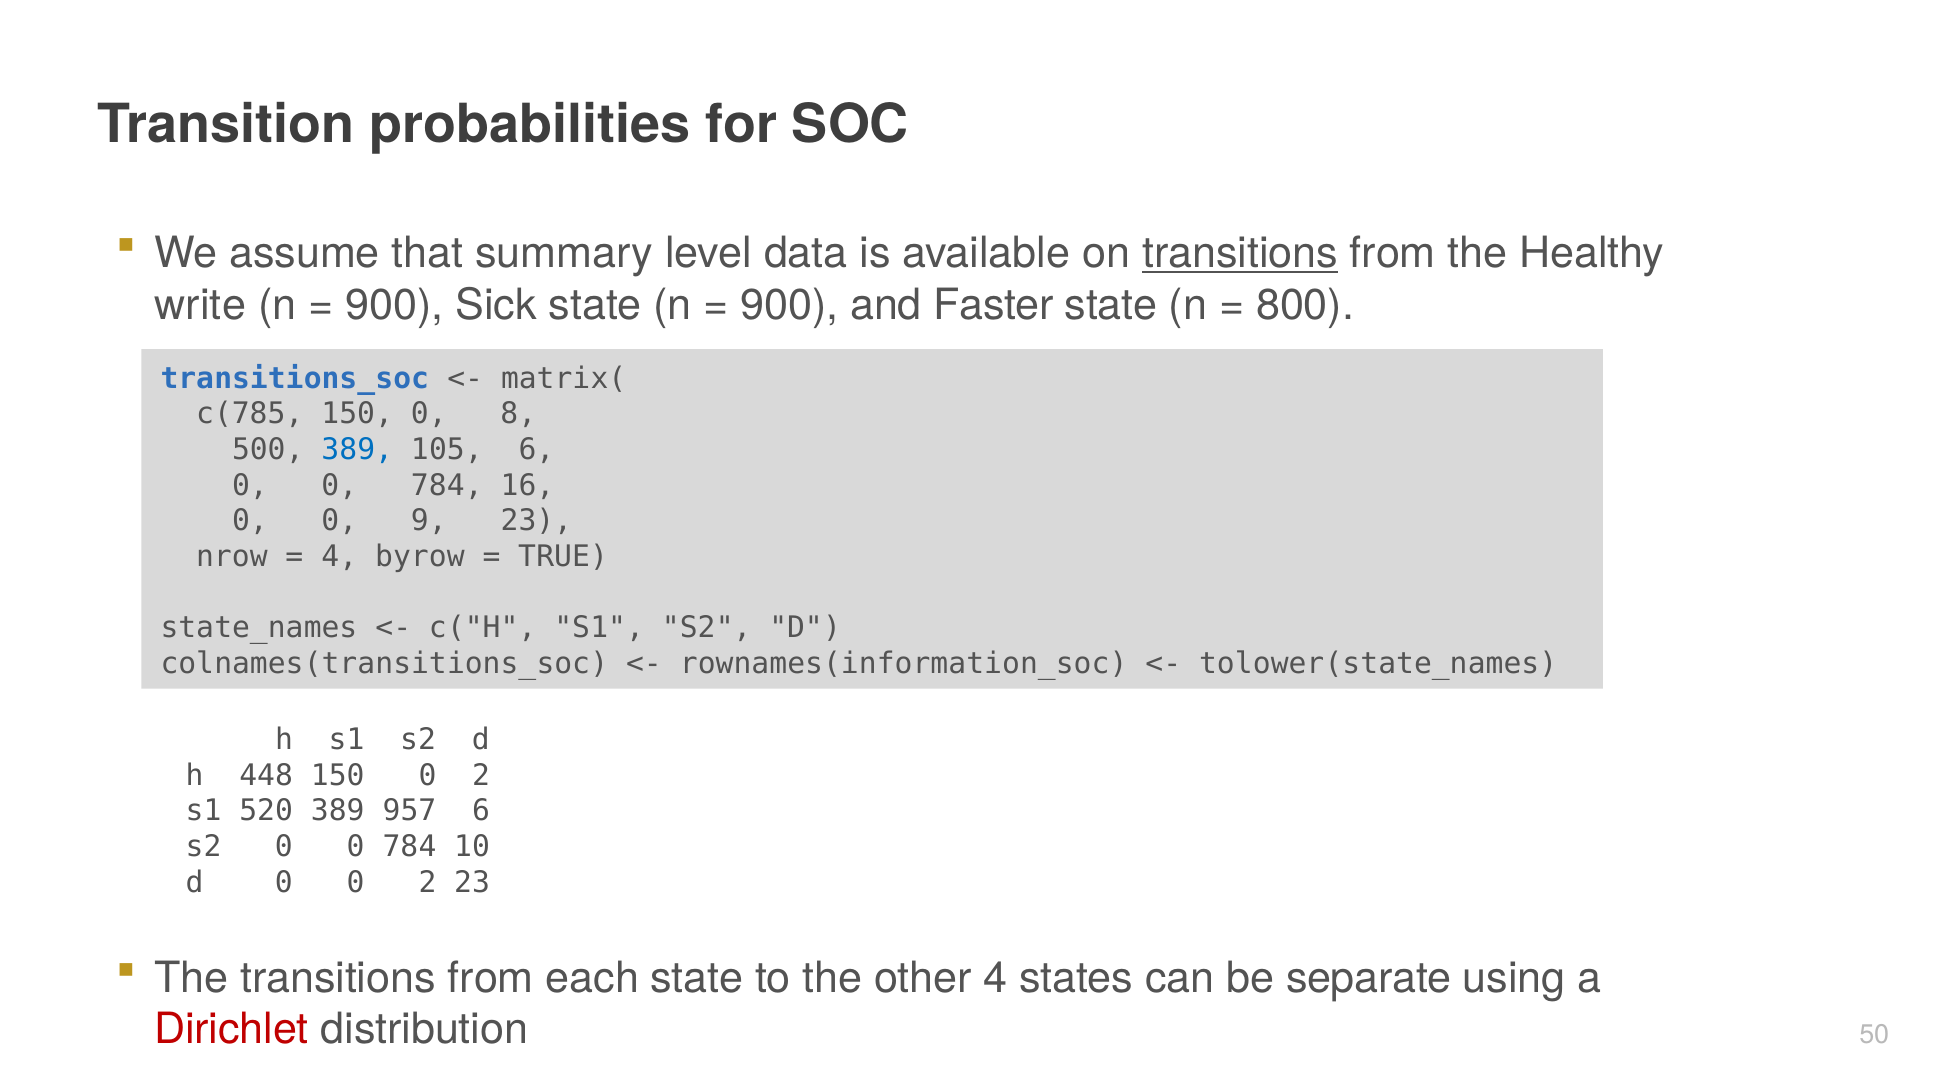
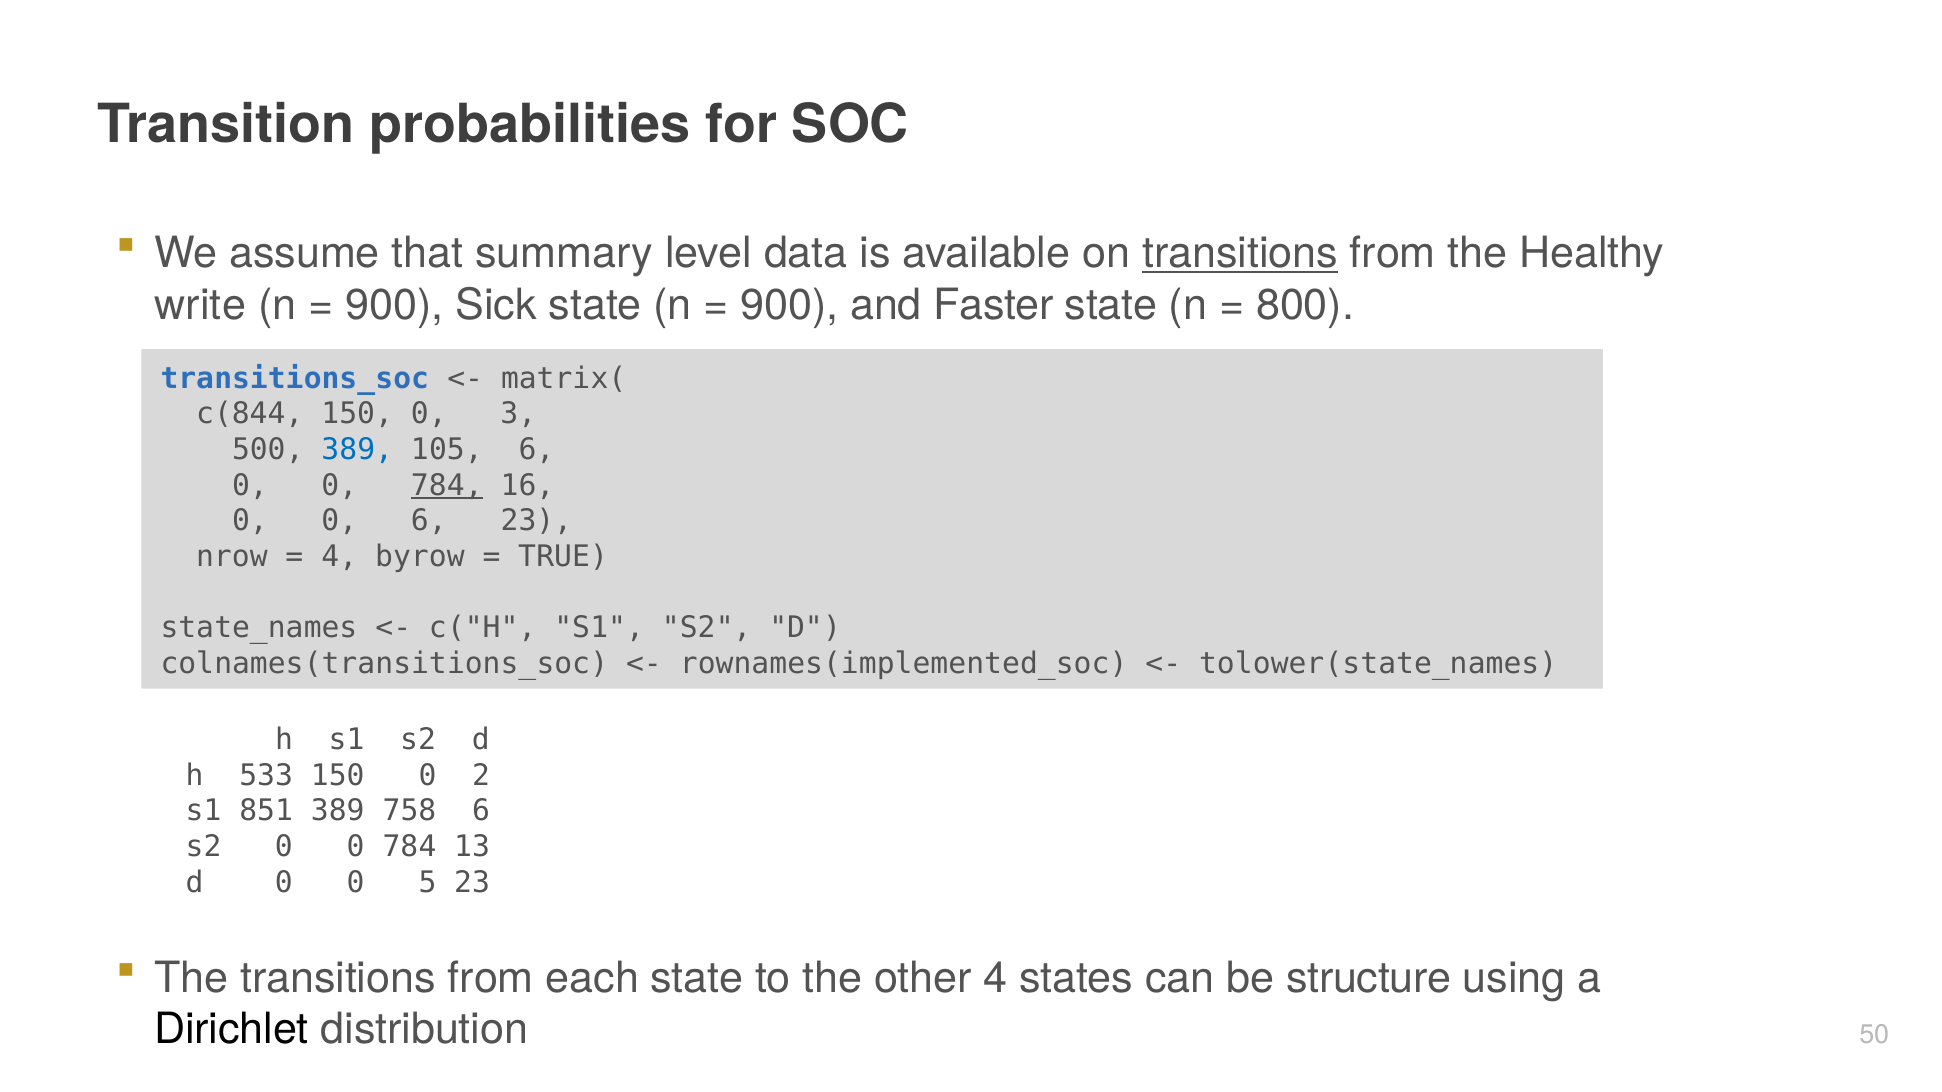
c(785: c(785 -> c(844
8: 8 -> 3
784 at (447, 485) underline: none -> present
0 9: 9 -> 6
rownames(information_soc: rownames(information_soc -> rownames(implemented_soc
448: 448 -> 533
520: 520 -> 851
957: 957 -> 758
10: 10 -> 13
0 0 2: 2 -> 5
separate: separate -> structure
Dirichlet colour: red -> black
